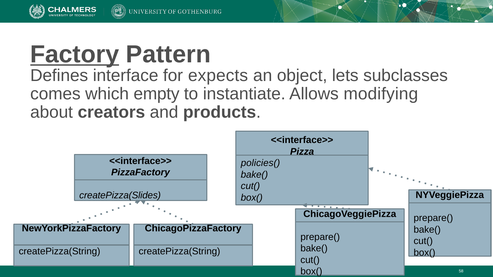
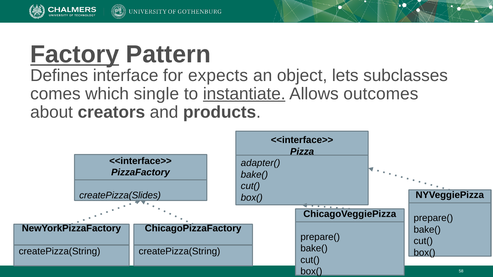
empty: empty -> single
instantiate underline: none -> present
modifying: modifying -> outcomes
policies(: policies( -> adapter(
